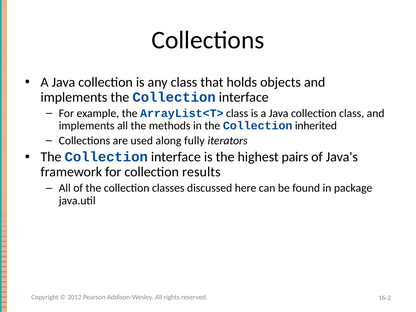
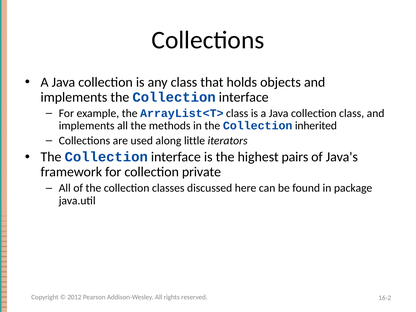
fully: fully -> little
results: results -> private
